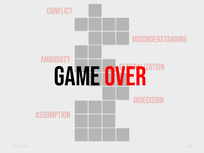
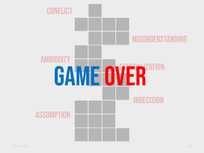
GAME colour: black -> blue
